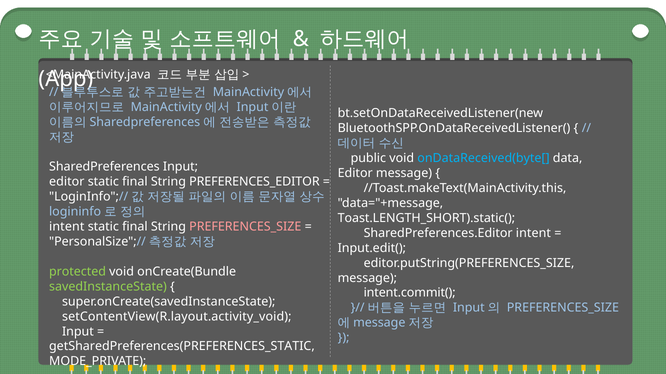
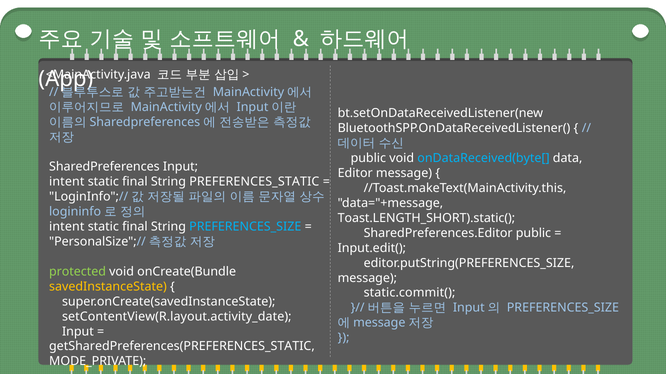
editor at (67, 182): editor -> intent
PREFERENCES_EDITOR: PREFERENCES_EDITOR -> PREFERENCES_STATIC
PREFERENCES_SIZE at (245, 227) colour: pink -> light blue
SharedPreferences.Editor intent: intent -> public
savedInstanceState colour: light green -> yellow
intent.commit(: intent.commit( -> static.commit(
setContentView(R.layout.activity_void: setContentView(R.layout.activity_void -> setContentView(R.layout.activity_date
